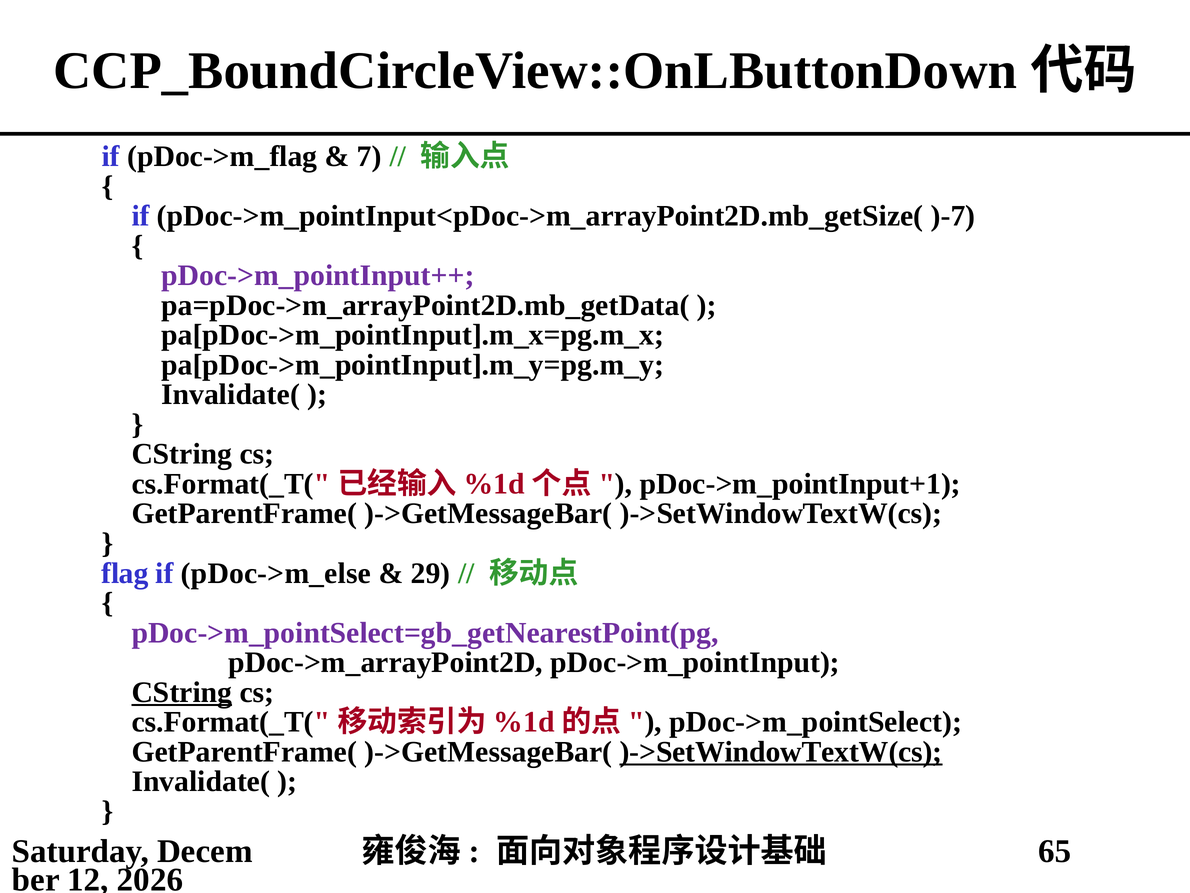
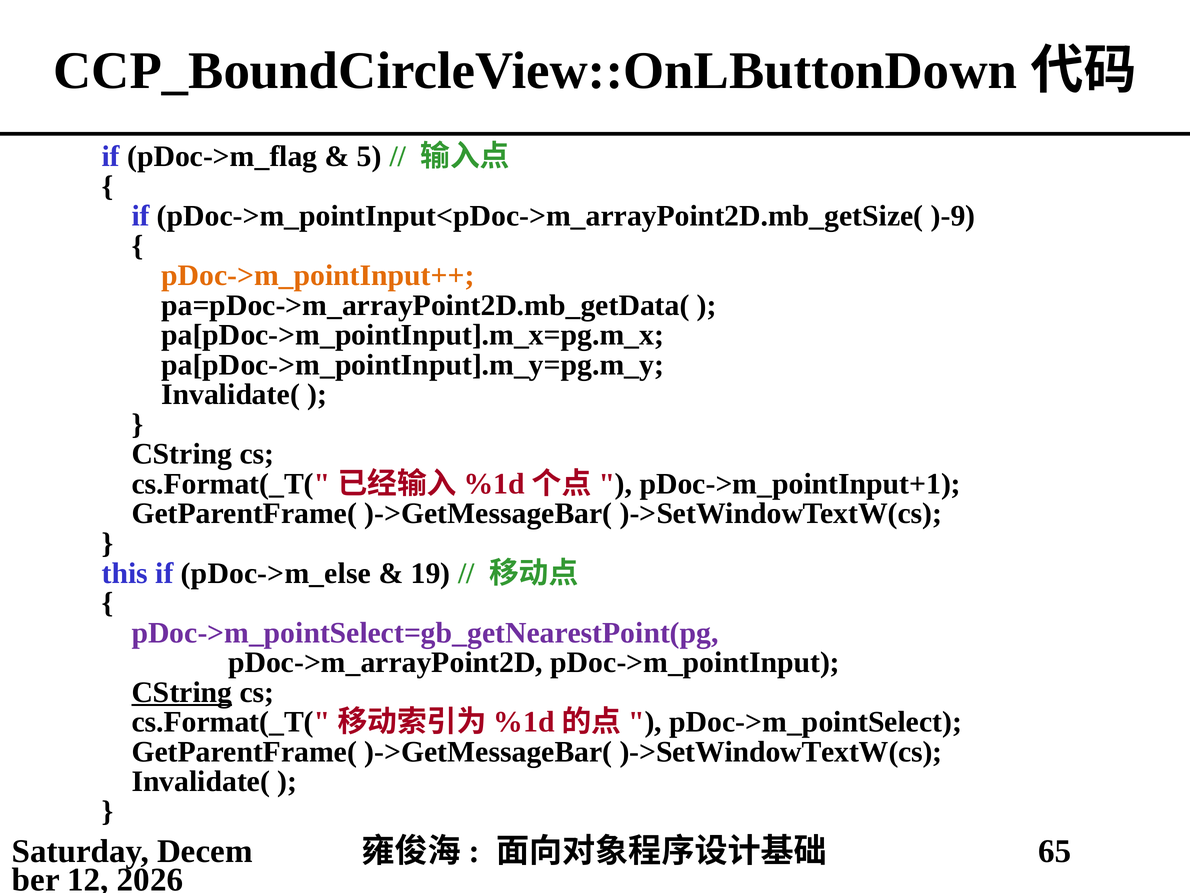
7: 7 -> 5
)-7: )-7 -> )-9
pDoc->m_pointInput++ colour: purple -> orange
flag: flag -> this
29: 29 -> 19
)->SetWindowTextW(cs at (781, 751) underline: present -> none
